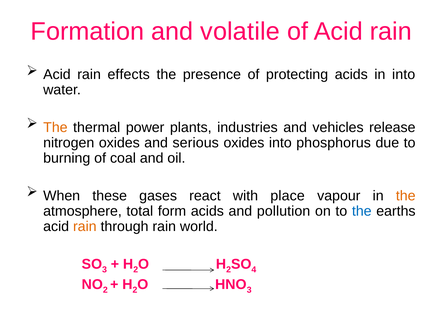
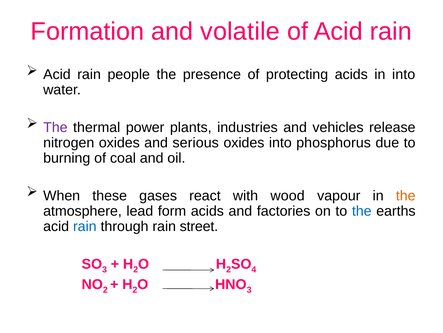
effects: effects -> people
The at (55, 127) colour: orange -> purple
place: place -> wood
total: total -> lead
pollution: pollution -> factories
rain at (85, 226) colour: orange -> blue
world: world -> street
